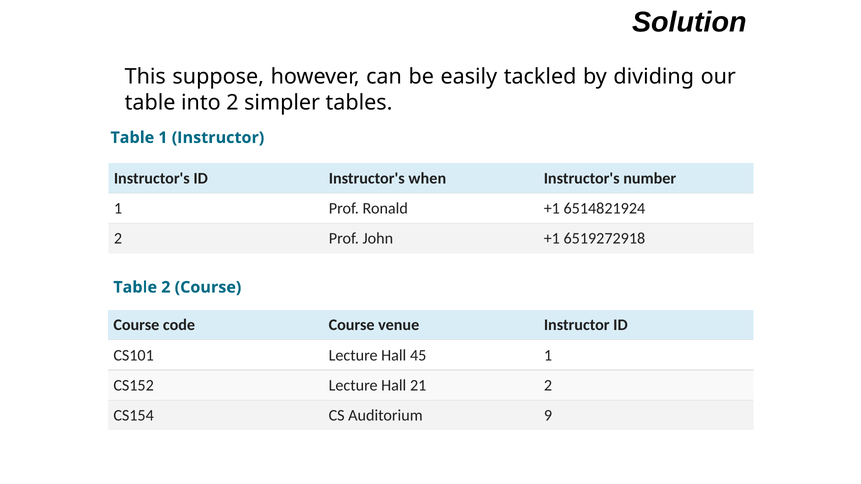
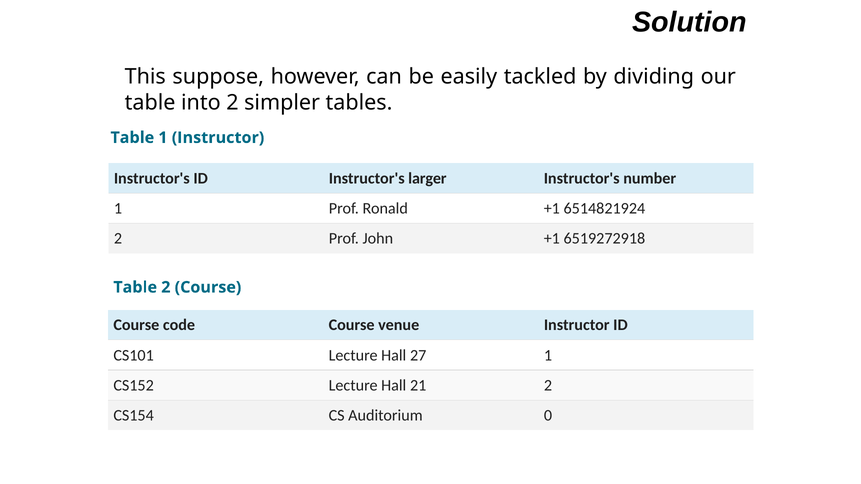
when: when -> larger
45: 45 -> 27
9: 9 -> 0
